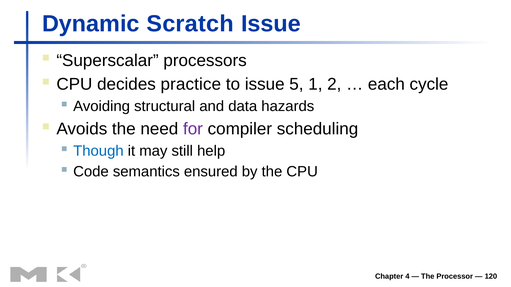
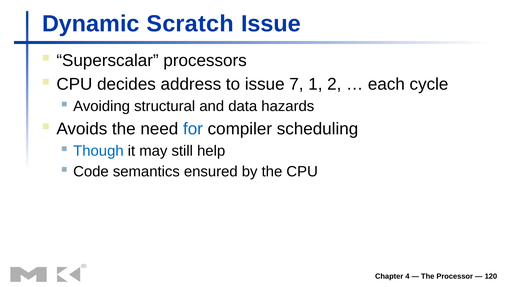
practice: practice -> address
5: 5 -> 7
for colour: purple -> blue
